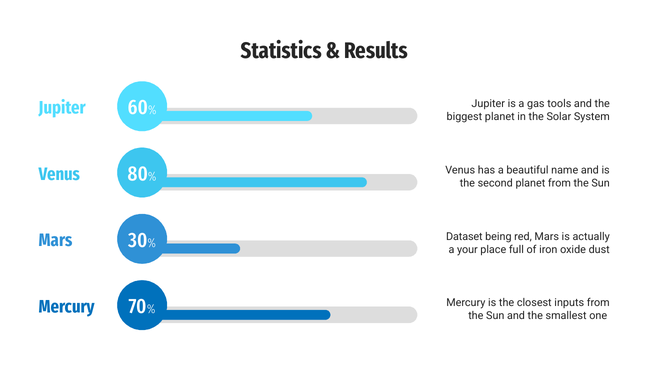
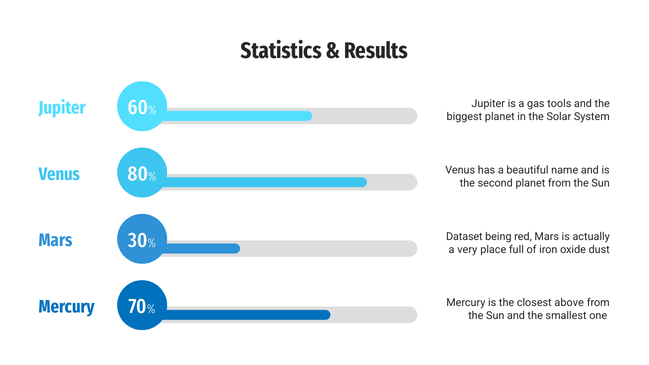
your: your -> very
inputs: inputs -> above
